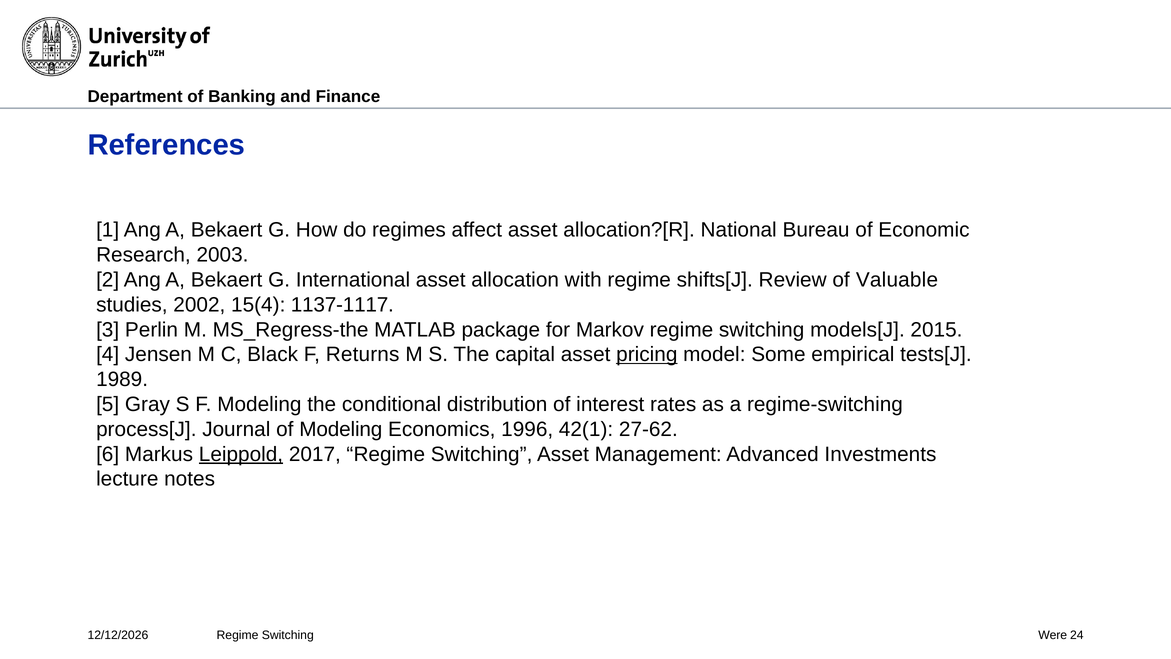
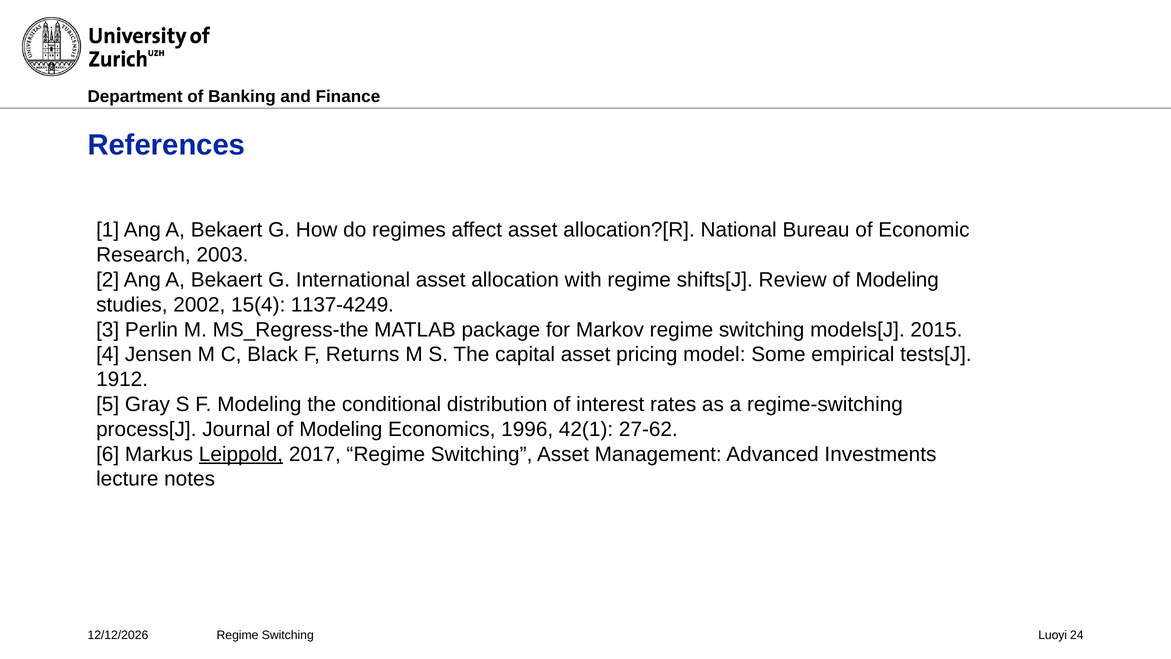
Review of Valuable: Valuable -> Modeling
1137-1117: 1137-1117 -> 1137-4249
pricing underline: present -> none
1989: 1989 -> 1912
Were: Were -> Luoyi
